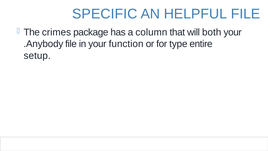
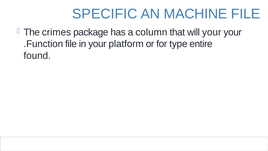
HELPFUL: HELPFUL -> MACHINE
will both: both -> your
.Anybody: .Anybody -> .Function
function: function -> platform
setup: setup -> found
